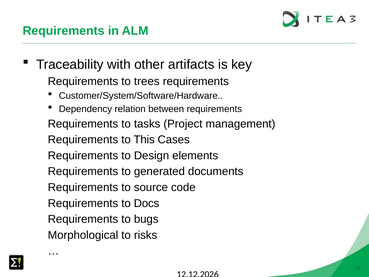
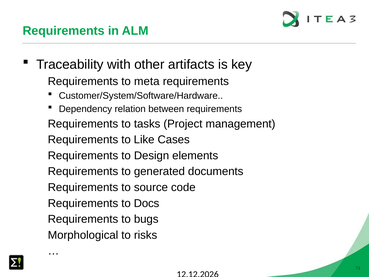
trees: trees -> meta
This: This -> Like
